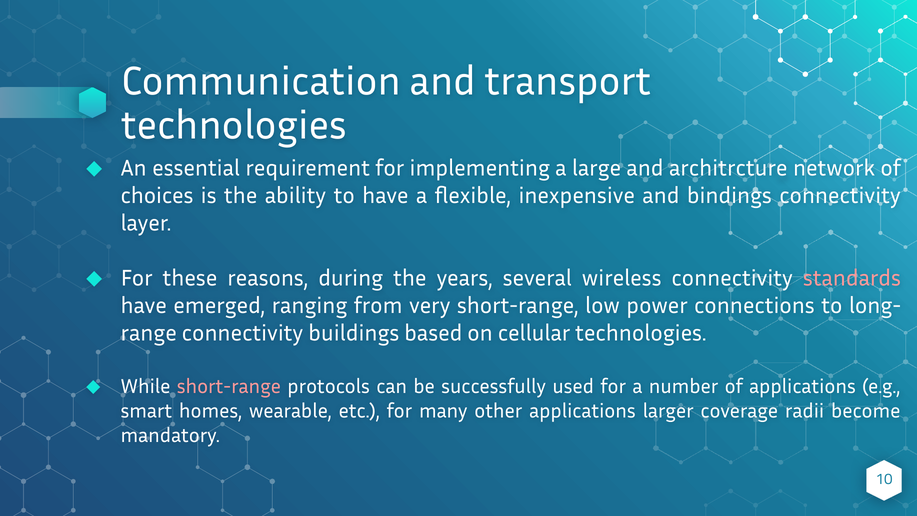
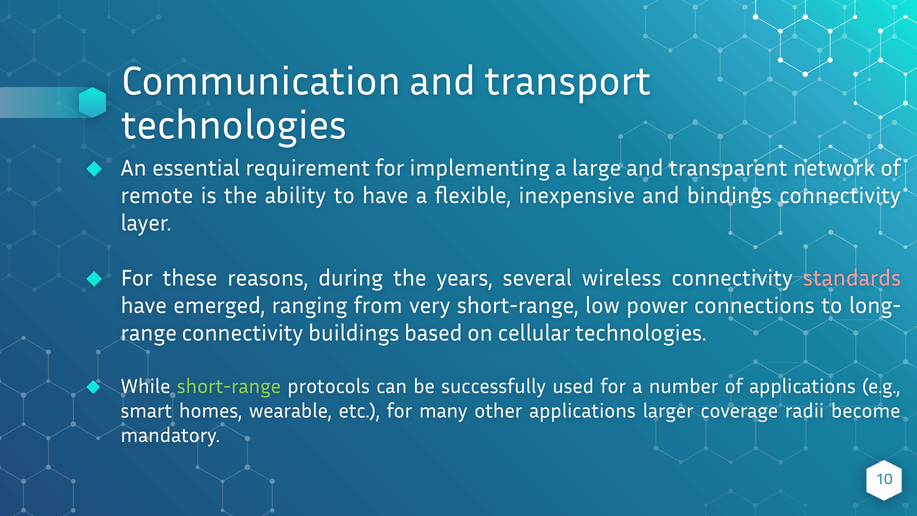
architrcture: architrcture -> transparent
choices: choices -> remote
short-range at (229, 386) colour: pink -> light green
